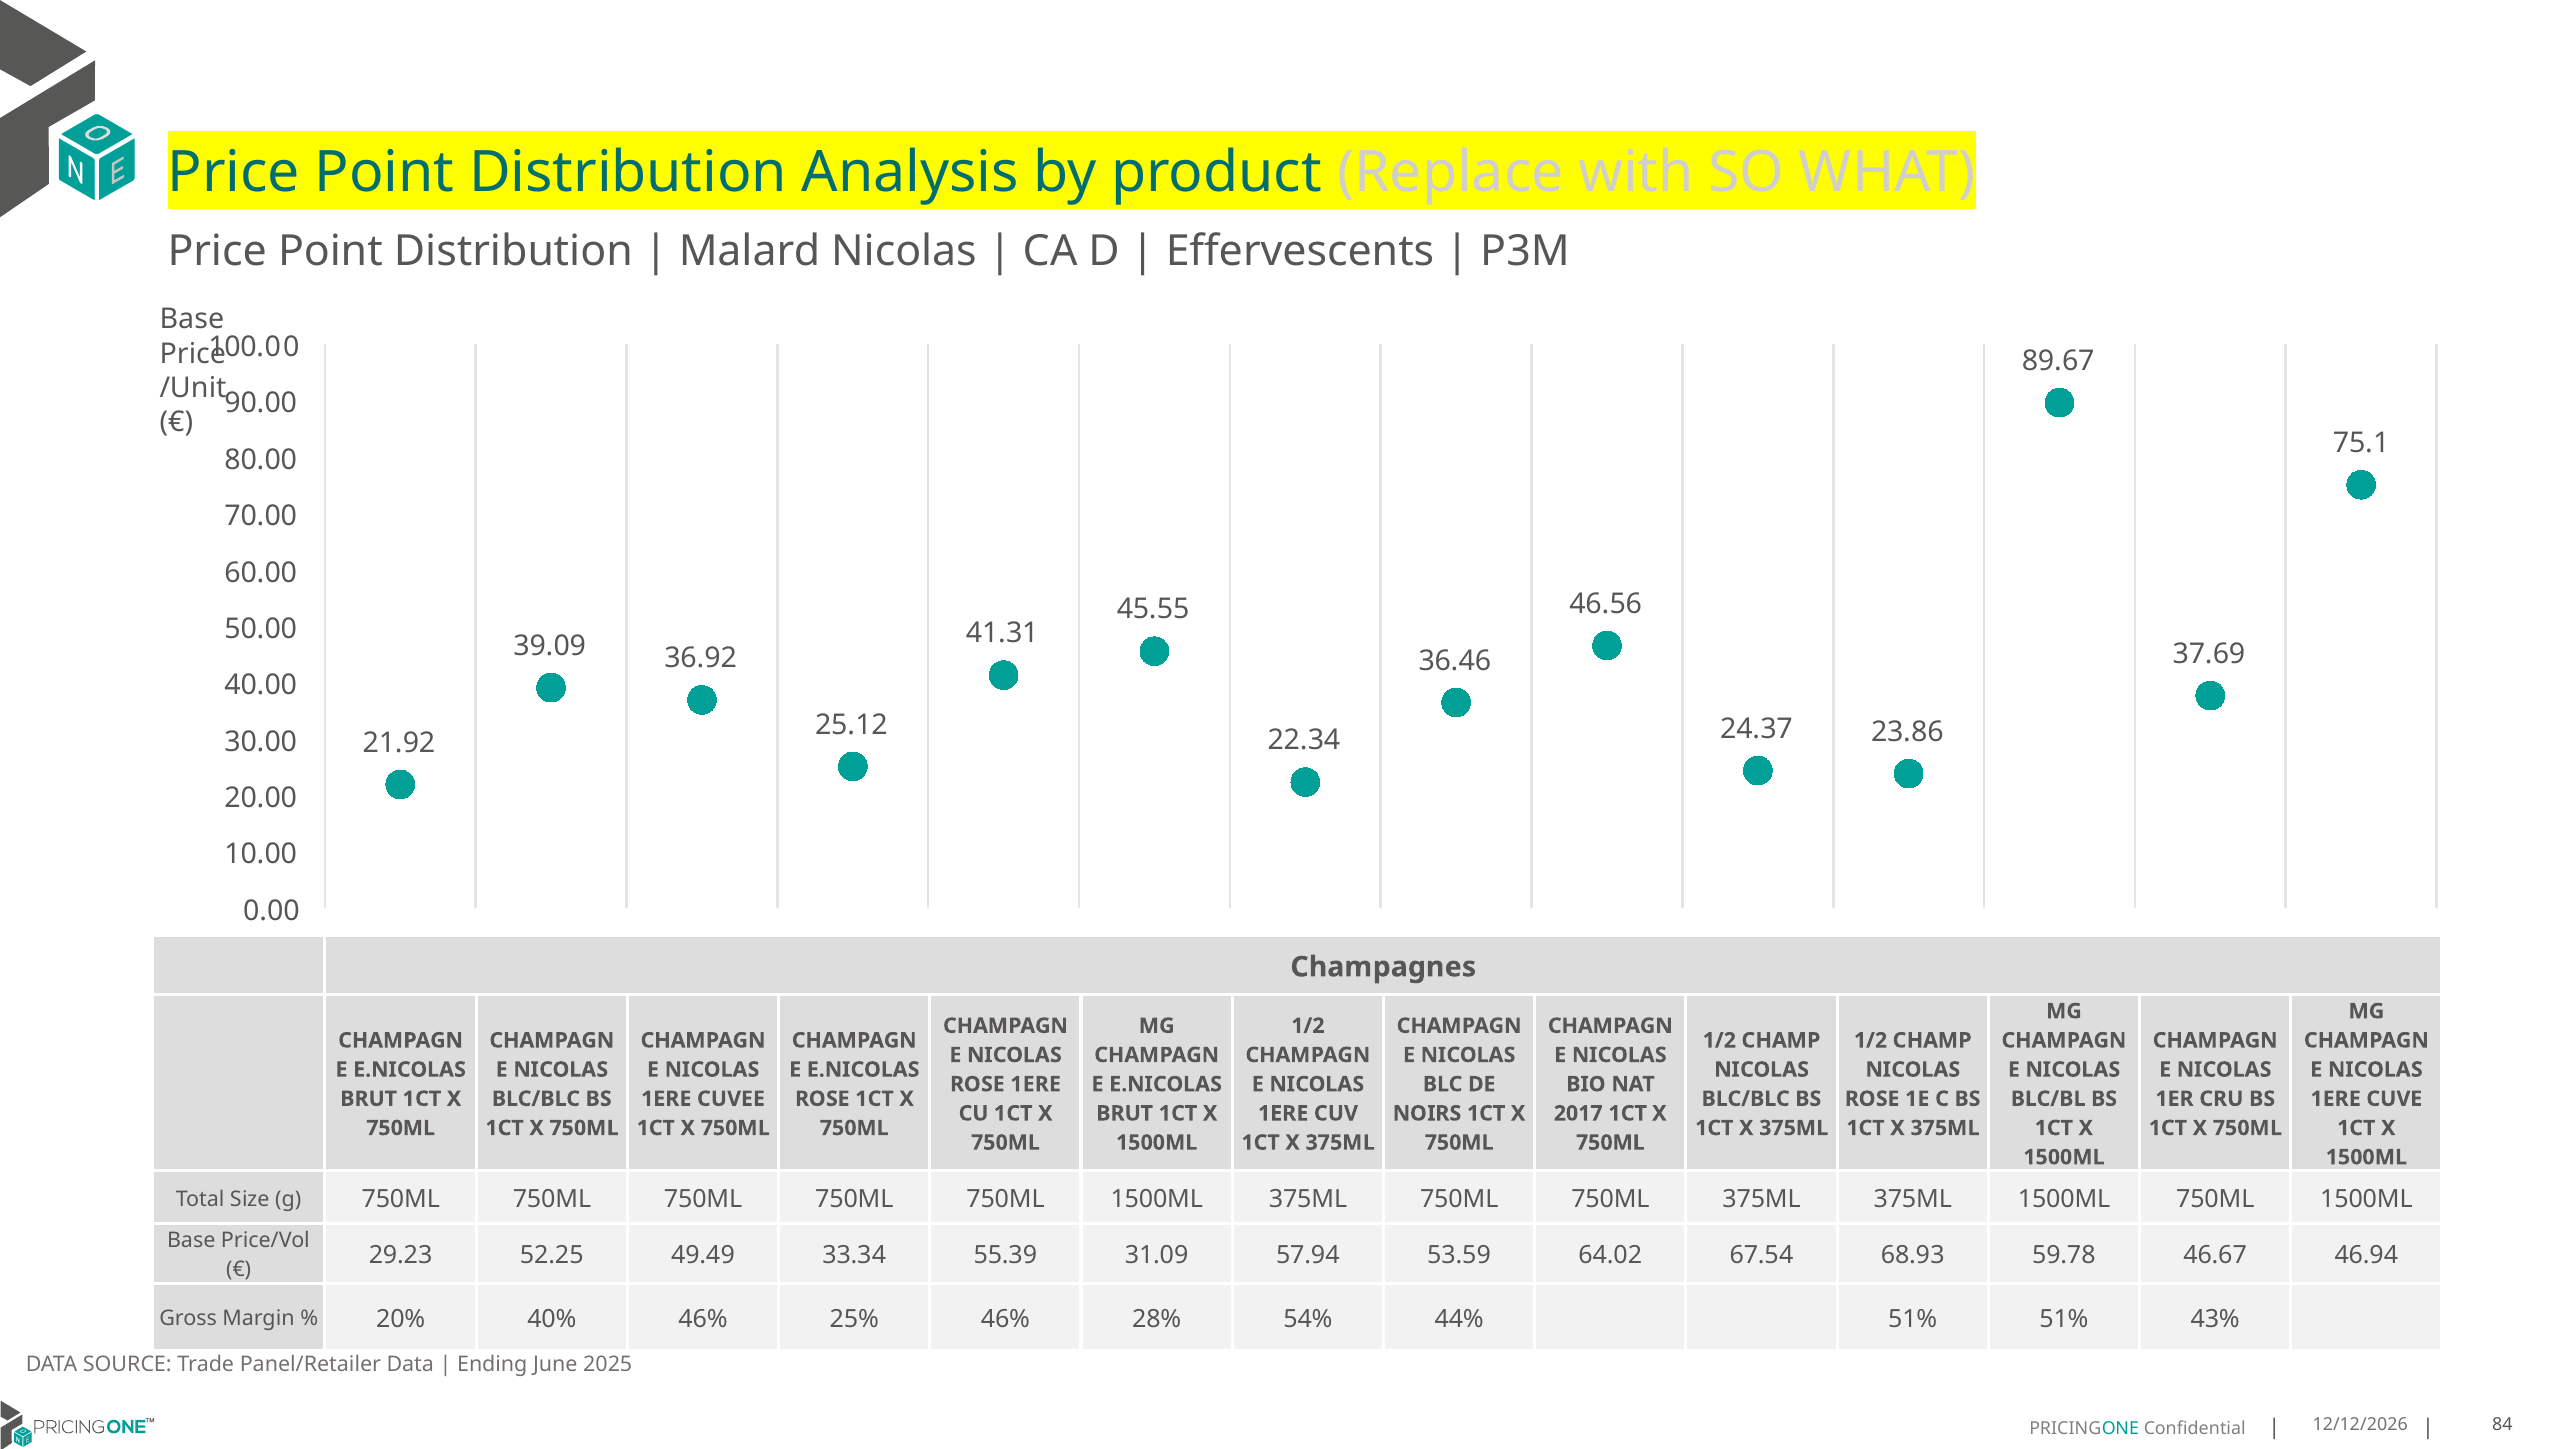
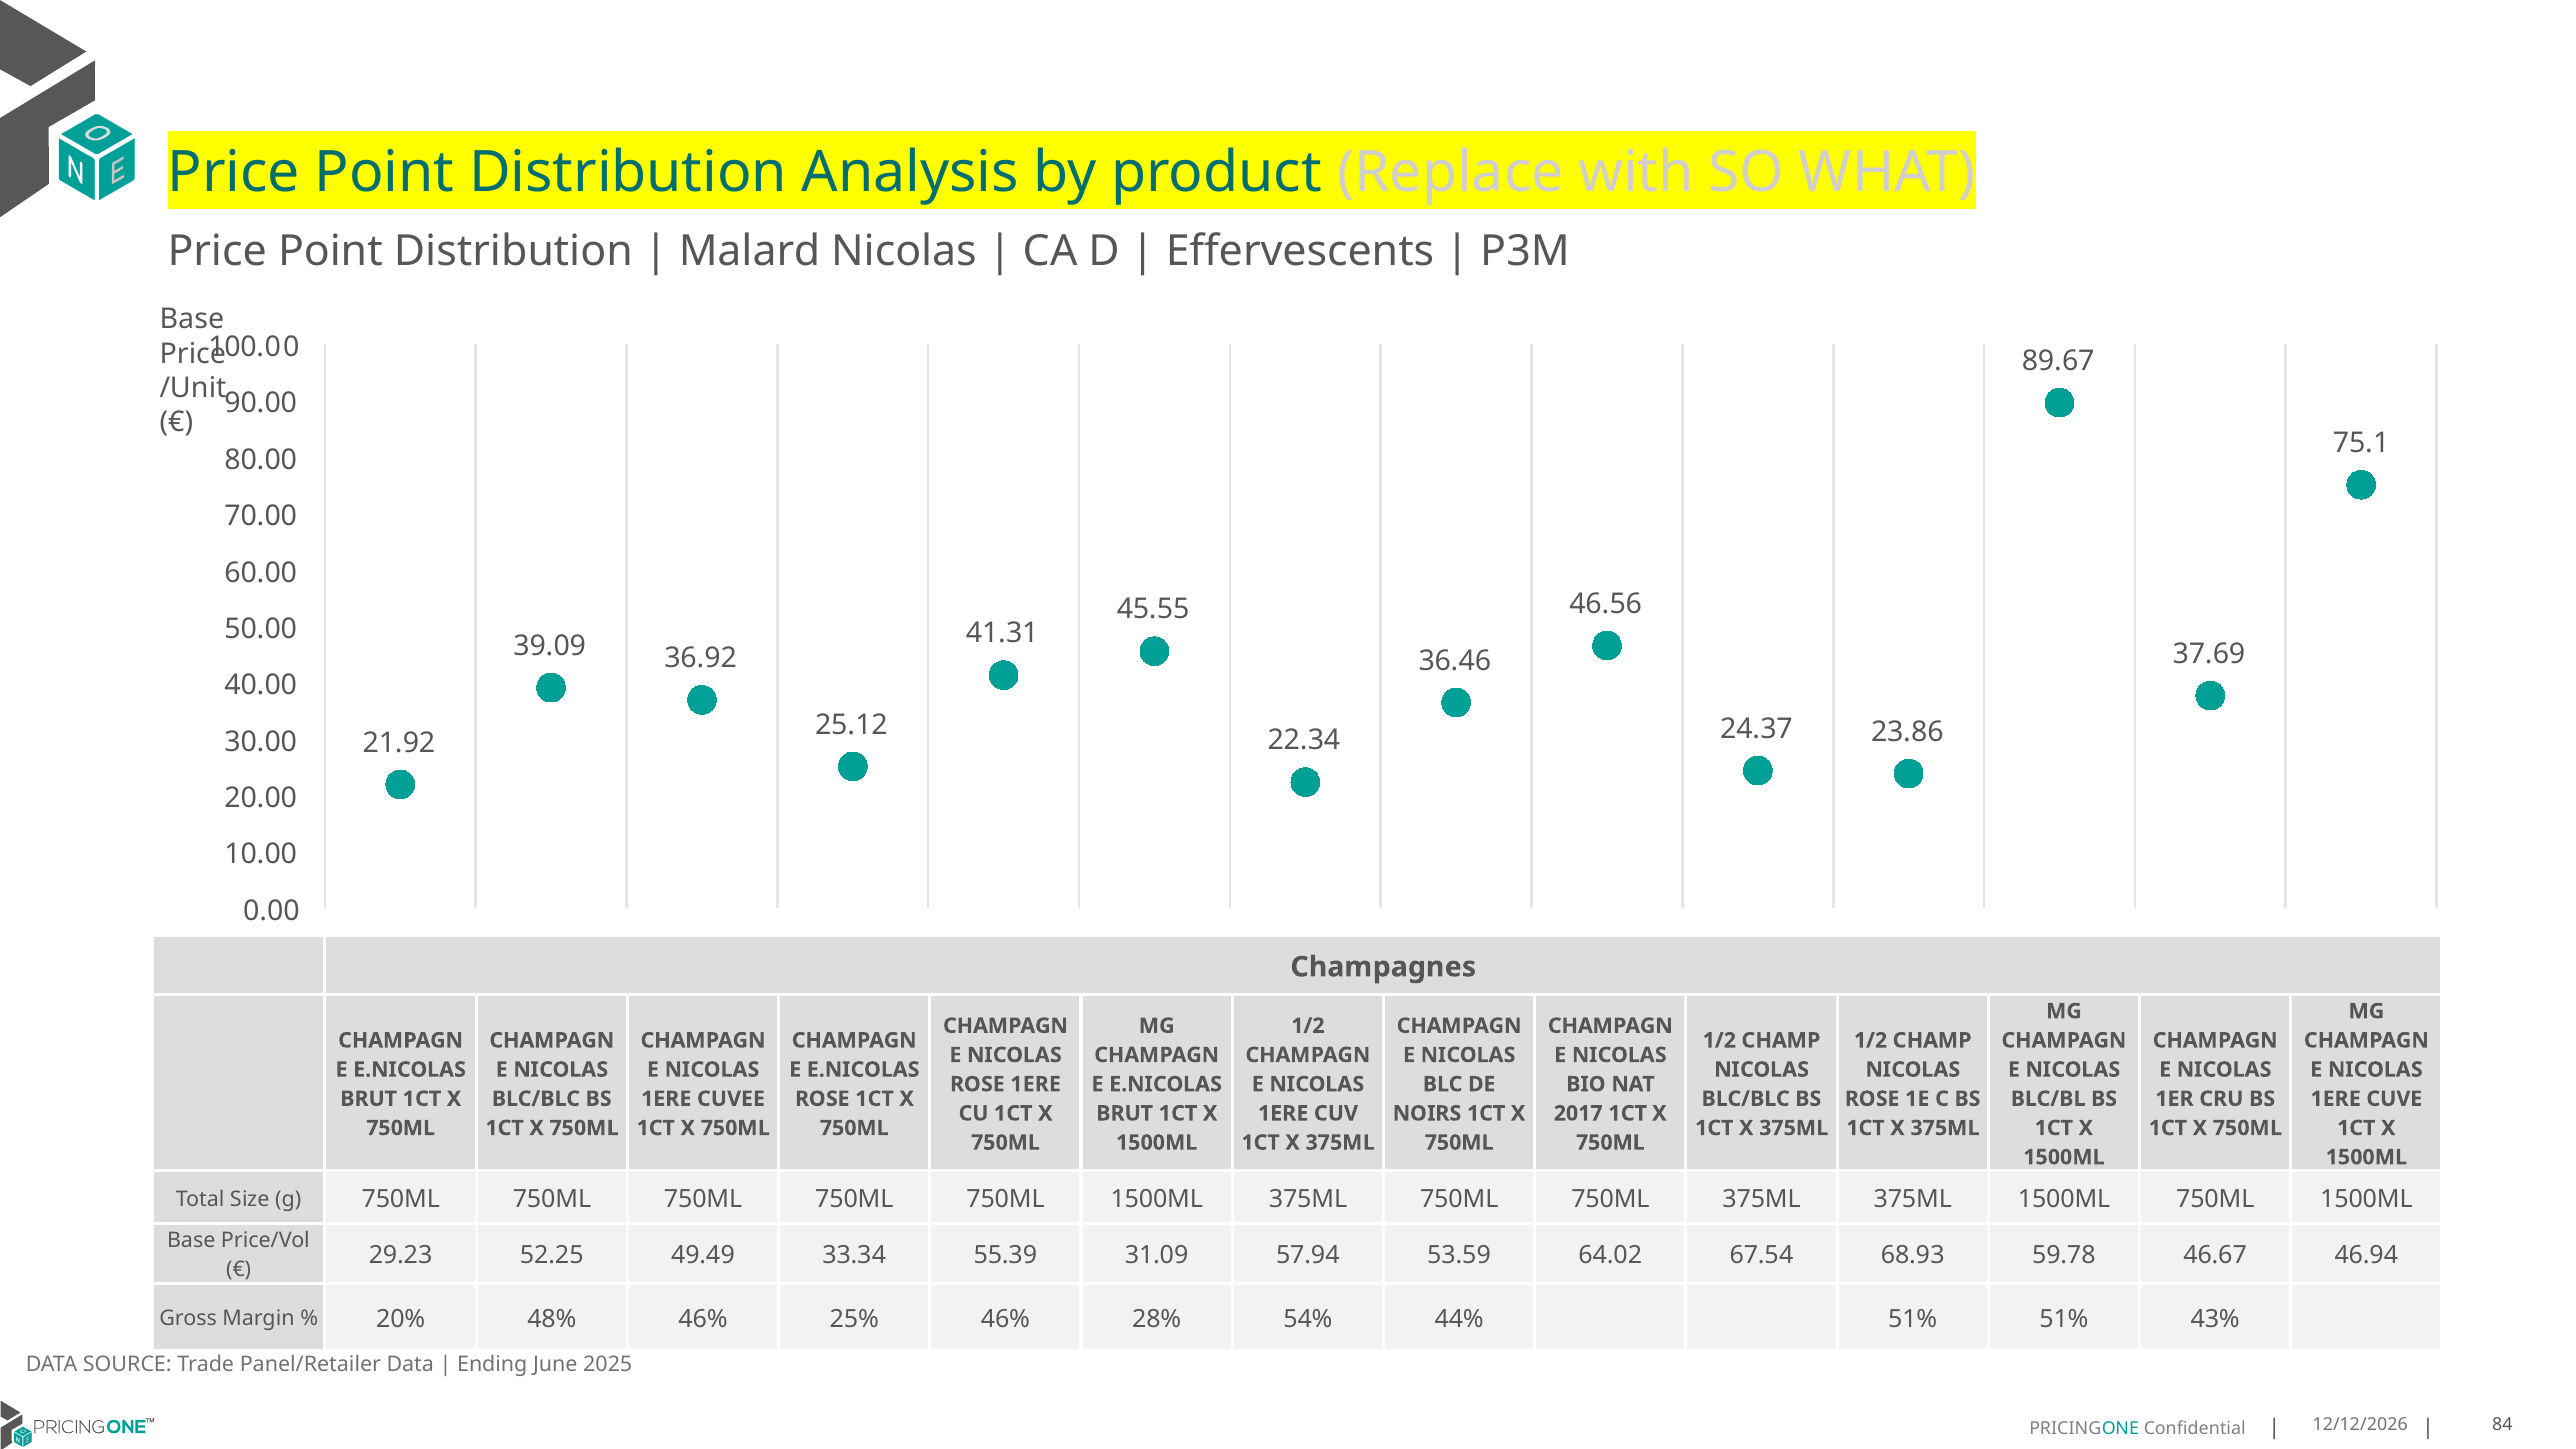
40%: 40% -> 48%
